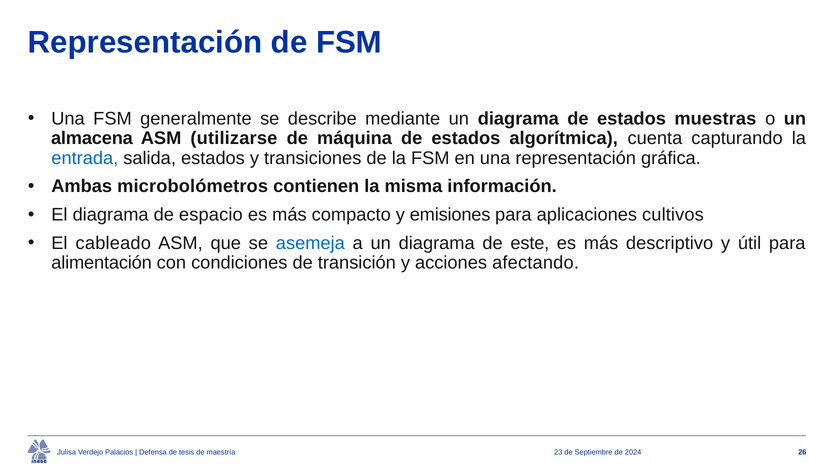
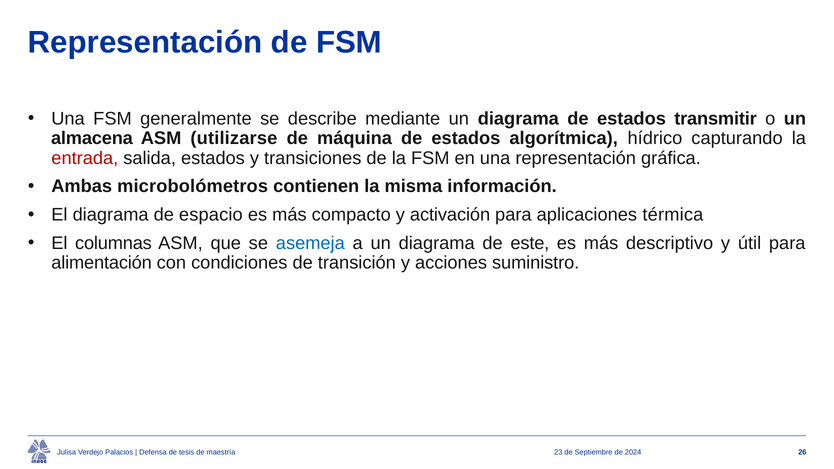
muestras: muestras -> transmitir
cuenta: cuenta -> hídrico
entrada colour: blue -> red
emisiones: emisiones -> activación
cultivos: cultivos -> térmica
cableado: cableado -> columnas
afectando: afectando -> suministro
